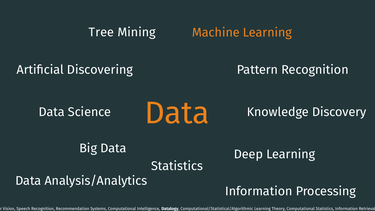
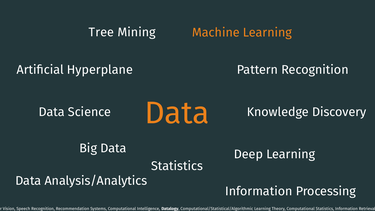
Discovering: Discovering -> Hyperplane
